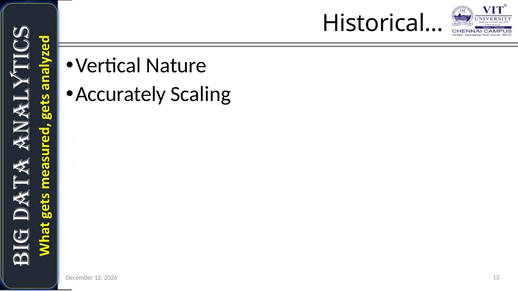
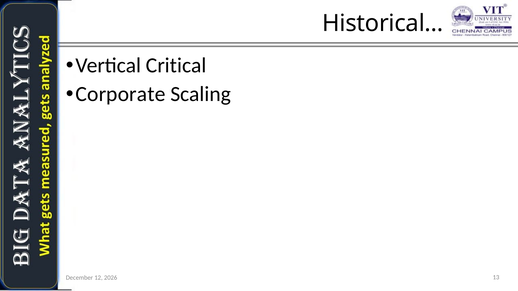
Nature: Nature -> Critical
Accurately: Accurately -> Corporate
